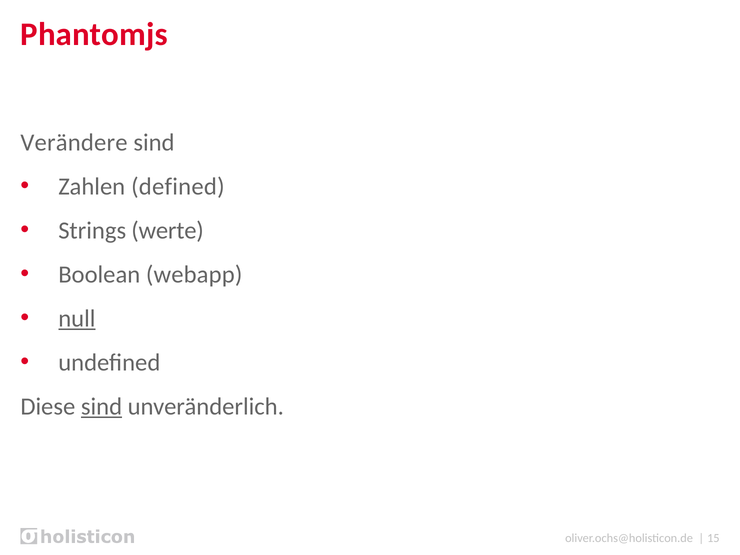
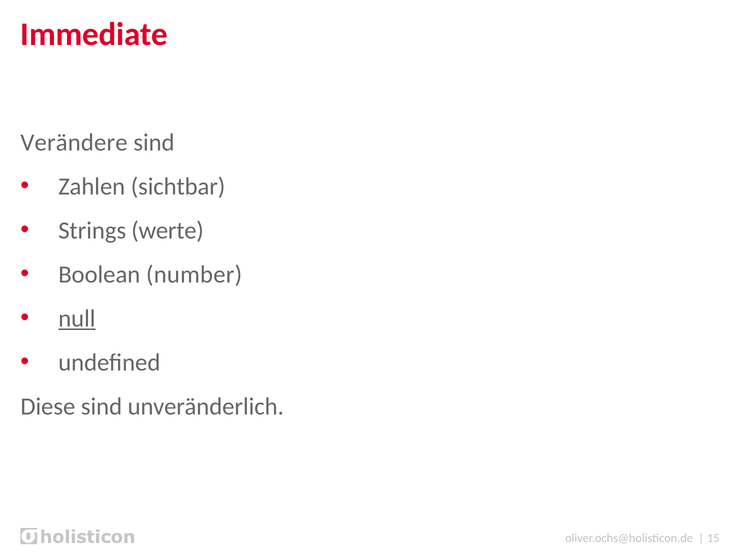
Phantomjs: Phantomjs -> Immediate
defined: defined -> sichtbar
webapp: webapp -> number
sind at (102, 406) underline: present -> none
